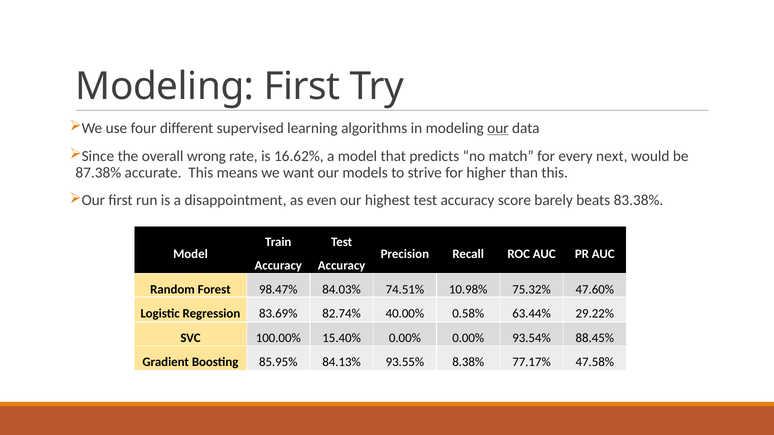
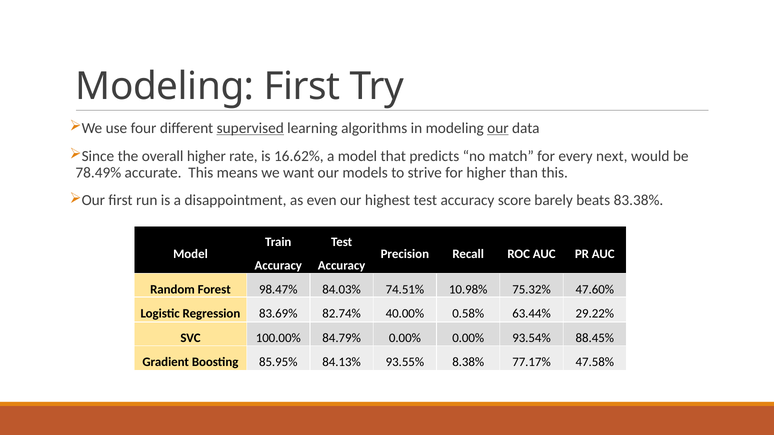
supervised underline: none -> present
overall wrong: wrong -> higher
87.38%: 87.38% -> 78.49%
15.40%: 15.40% -> 84.79%
